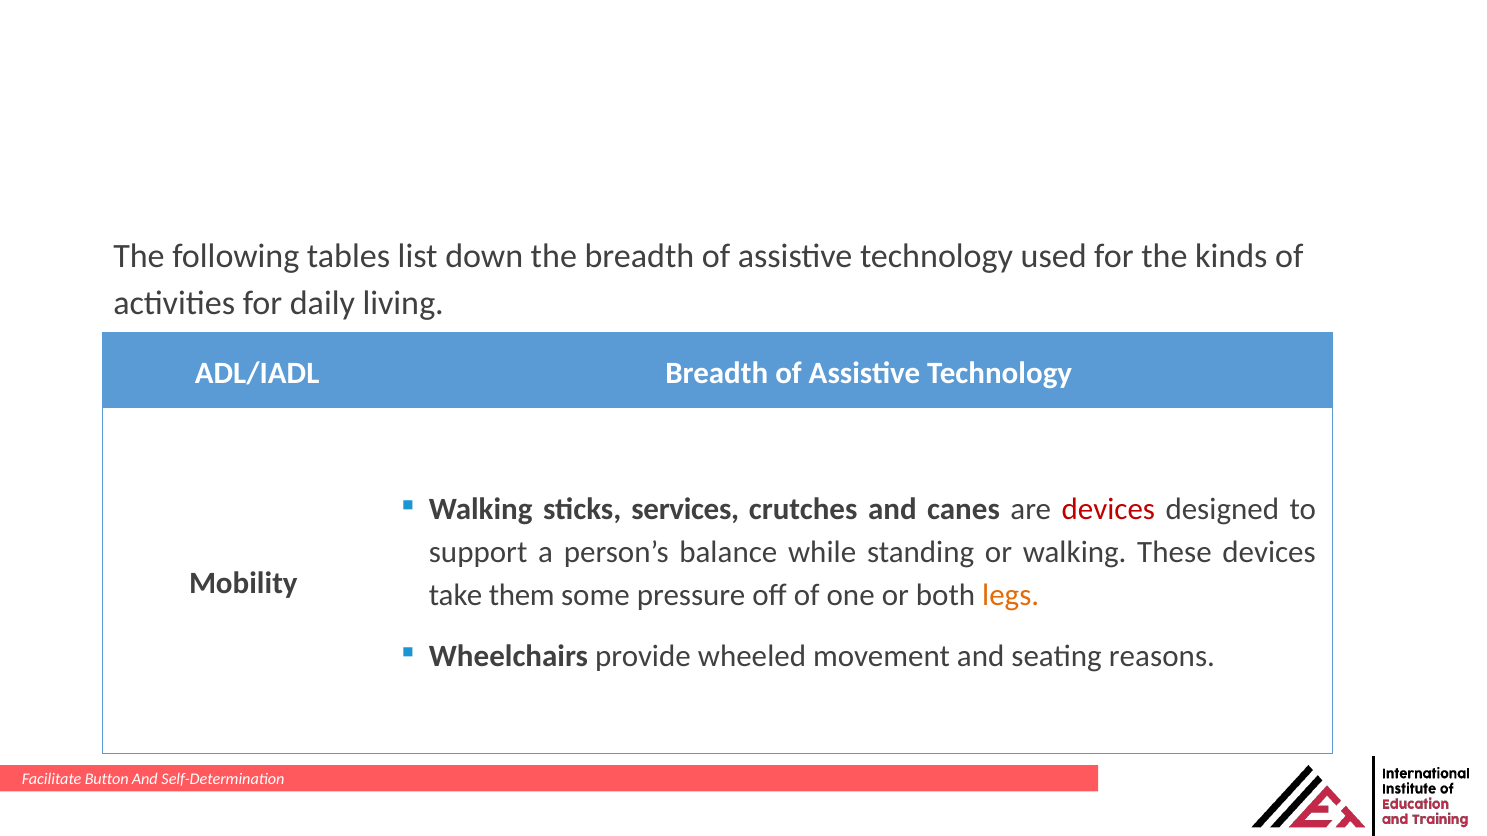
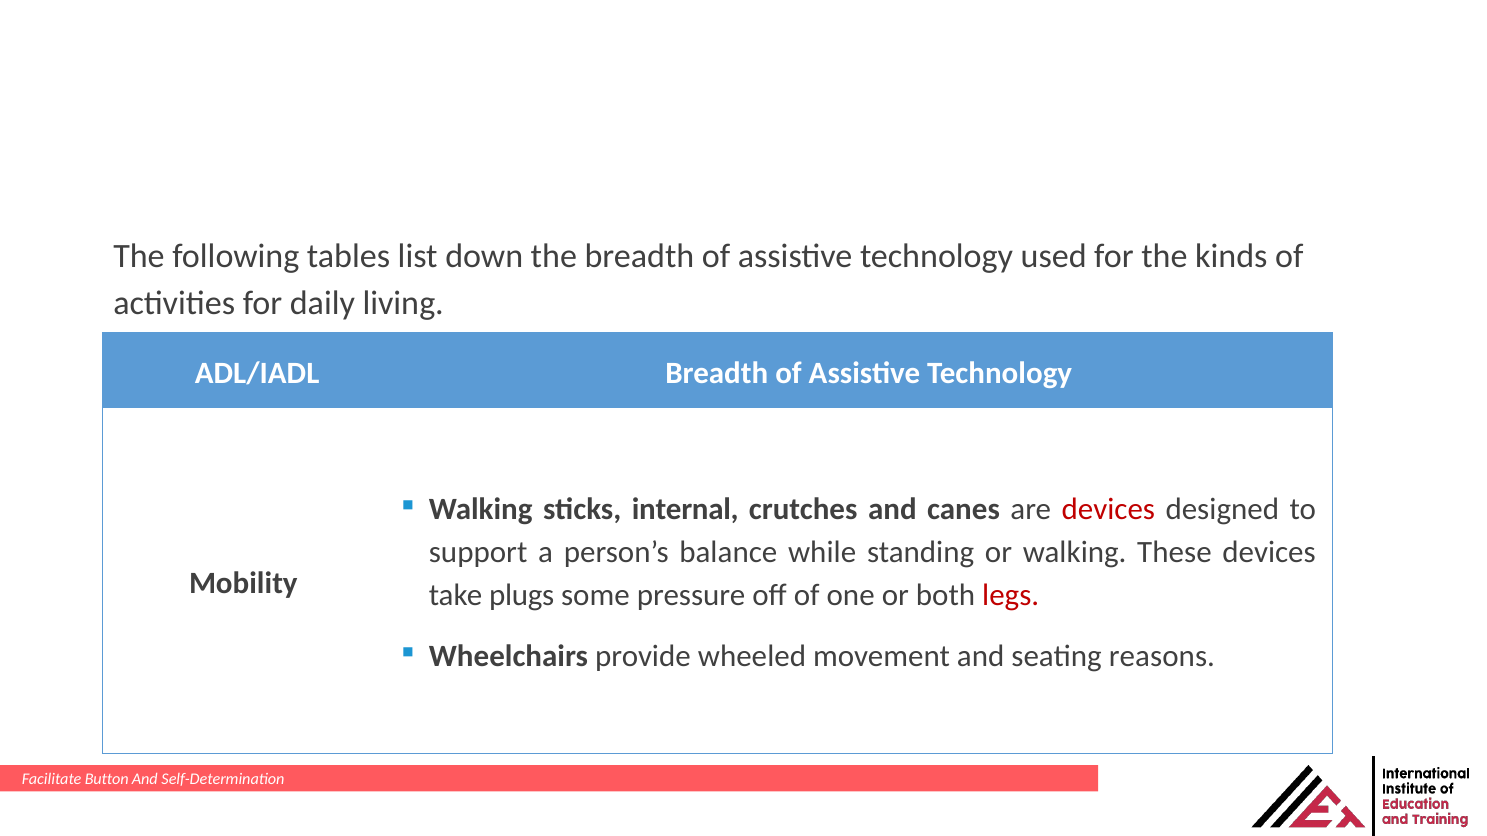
services: services -> internal
them: them -> plugs
legs colour: orange -> red
